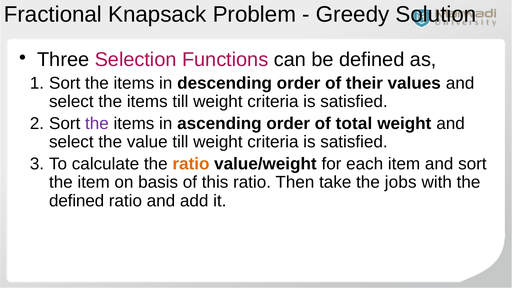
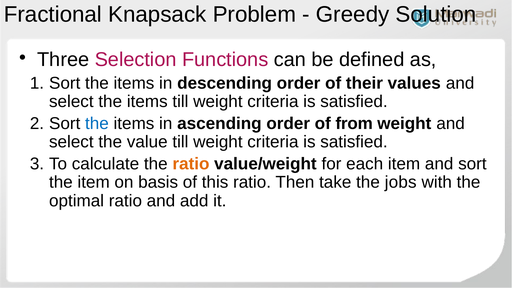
the at (97, 123) colour: purple -> blue
total: total -> from
defined at (77, 201): defined -> optimal
